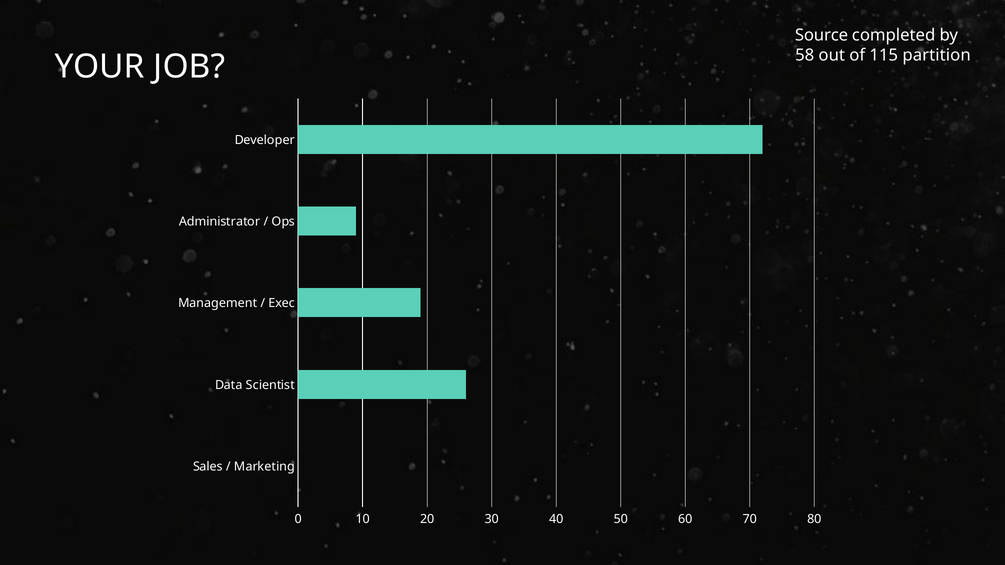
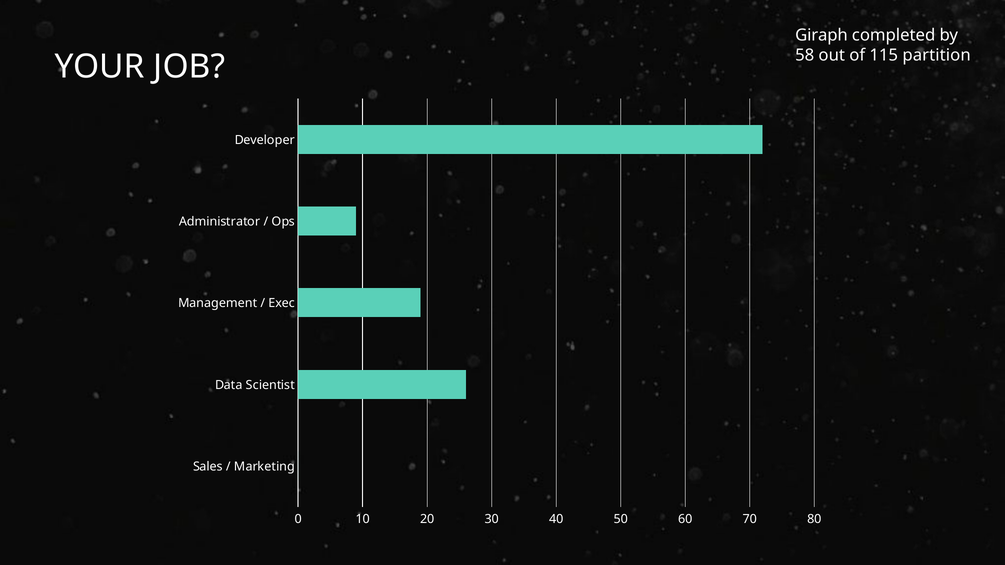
Source: Source -> Giraph
